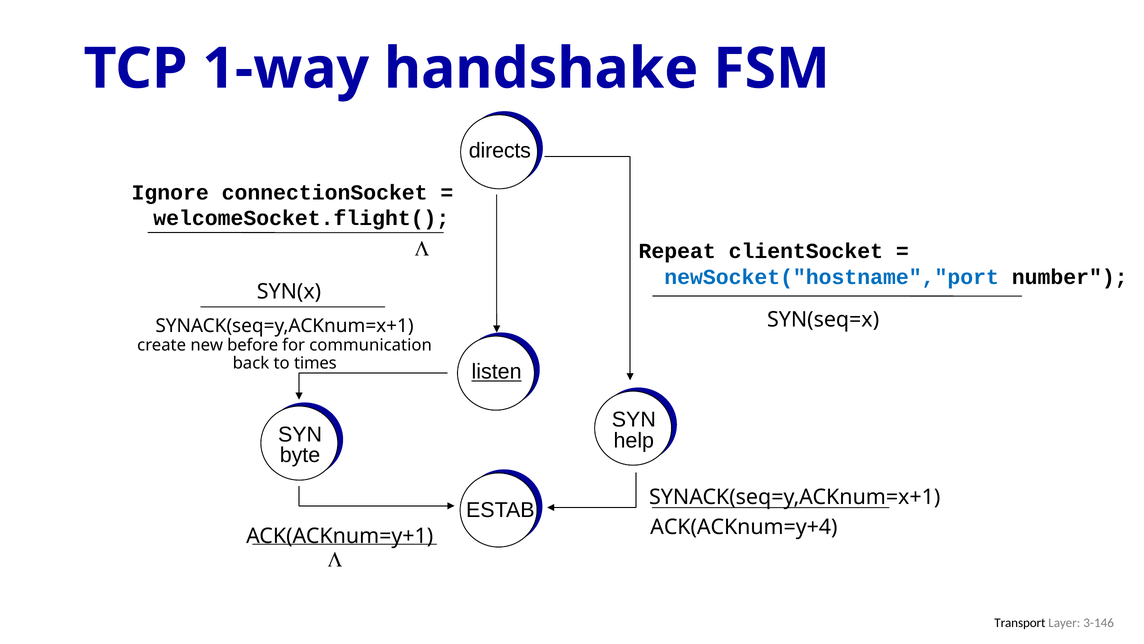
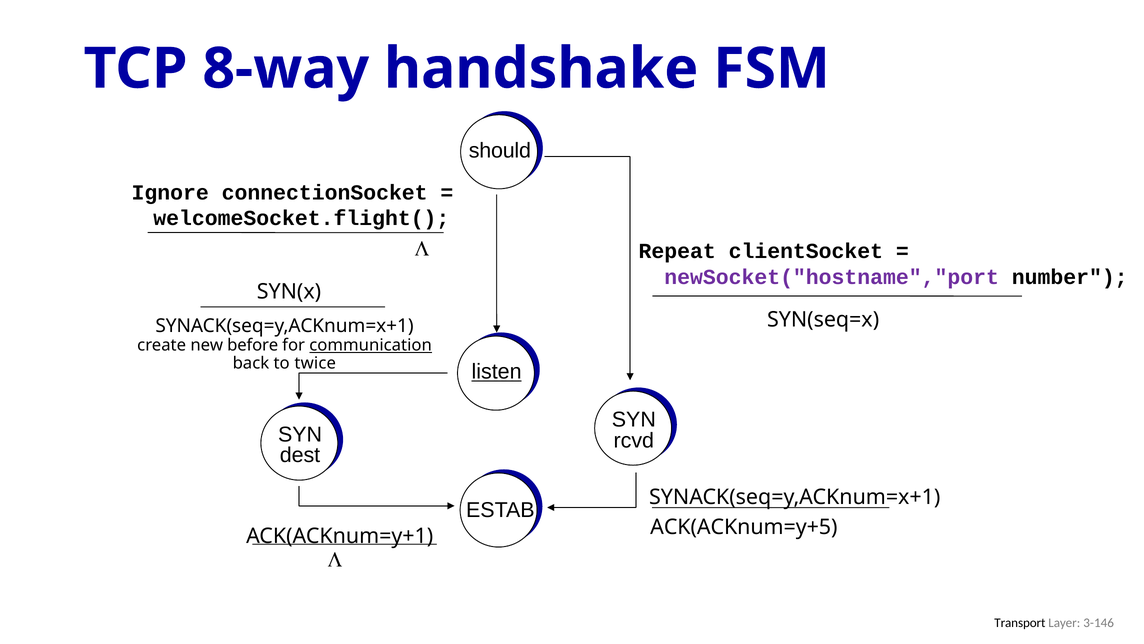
1-way: 1-way -> 8-way
directs: directs -> should
newSocket("hostname","port colour: blue -> purple
communication underline: none -> present
times: times -> twice
help: help -> rcvd
byte: byte -> dest
ACK(ACKnum=y+4: ACK(ACKnum=y+4 -> ACK(ACKnum=y+5
